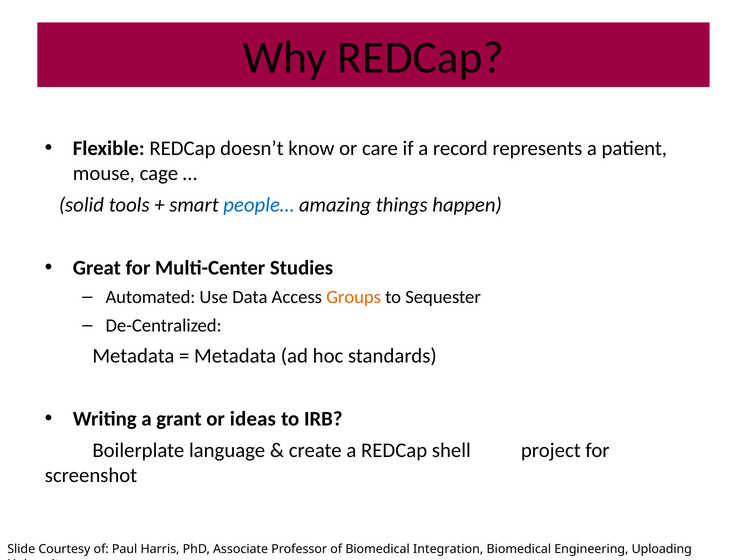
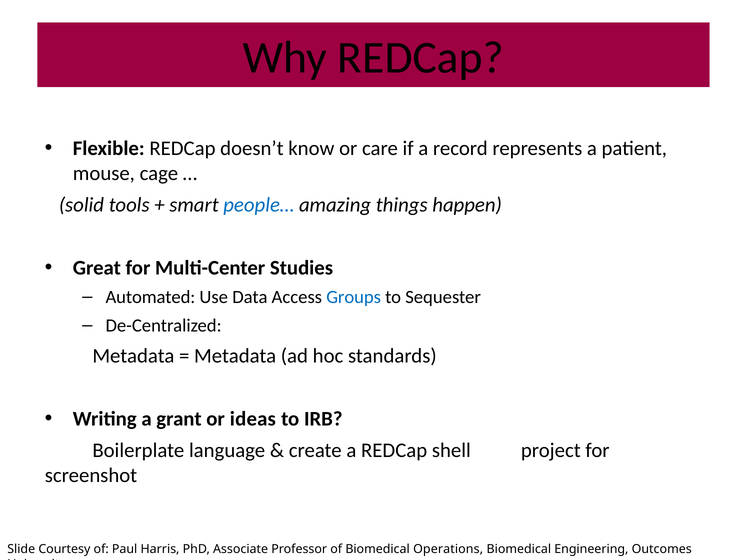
Groups colour: orange -> blue
Integration: Integration -> Operations
Uploading: Uploading -> Outcomes
